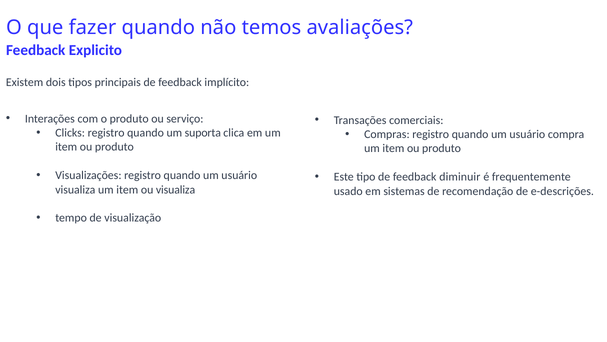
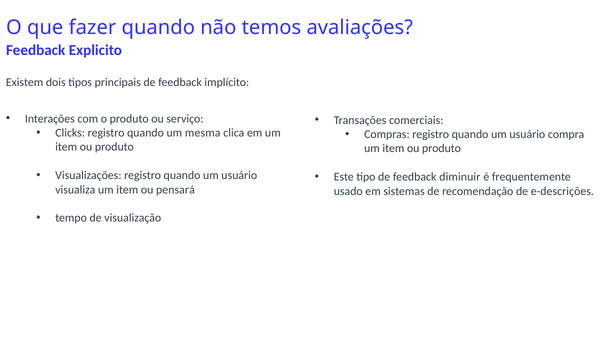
suporta: suporta -> mesma
ou visualiza: visualiza -> pensará
